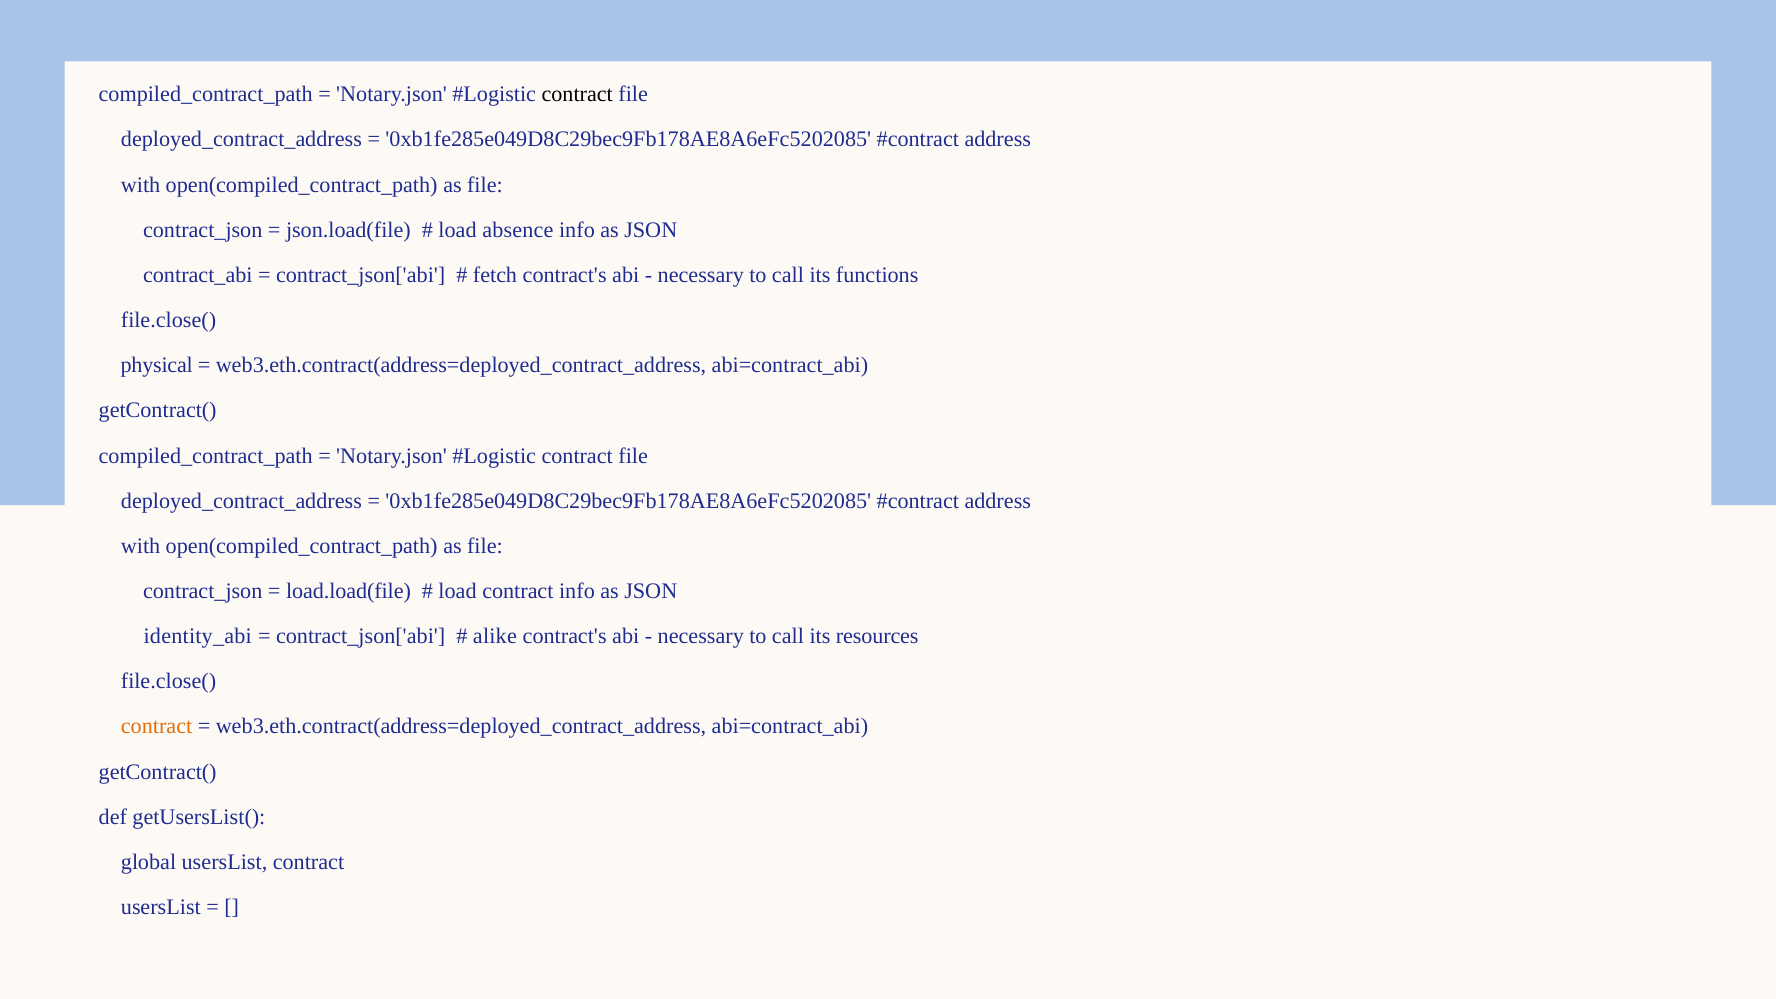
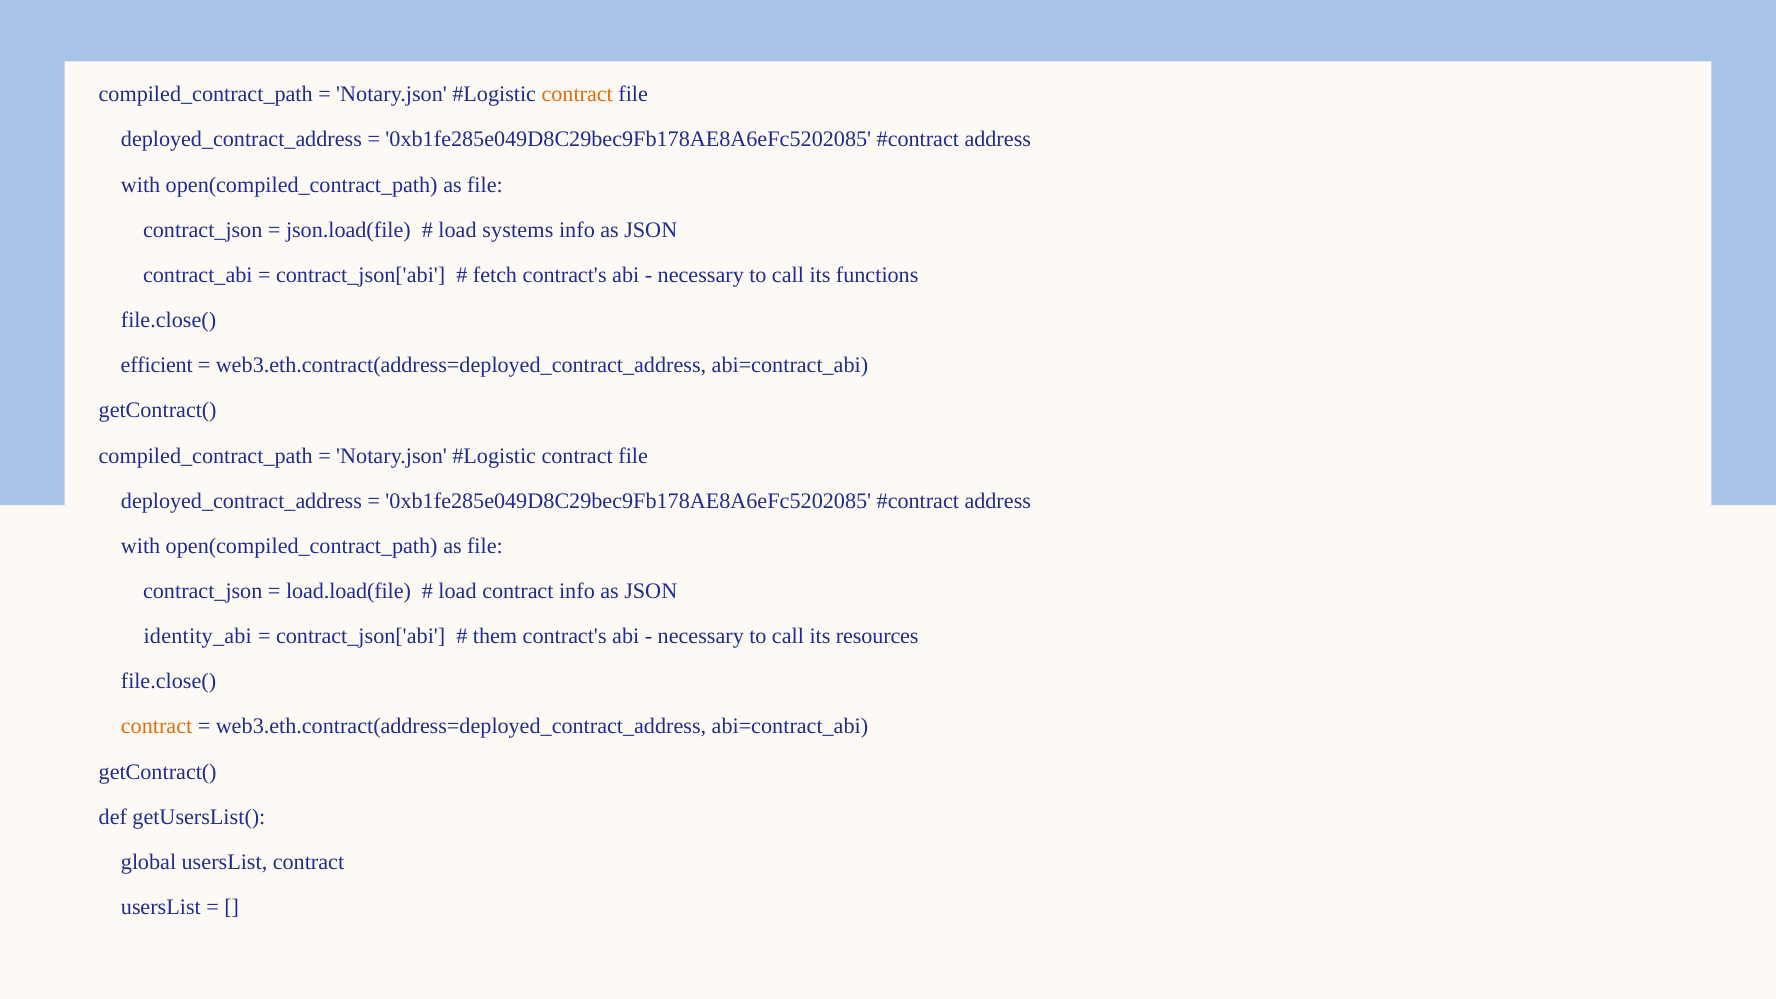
contract at (577, 95) colour: black -> orange
absence: absence -> systems
physical: physical -> efficient
alike: alike -> them
